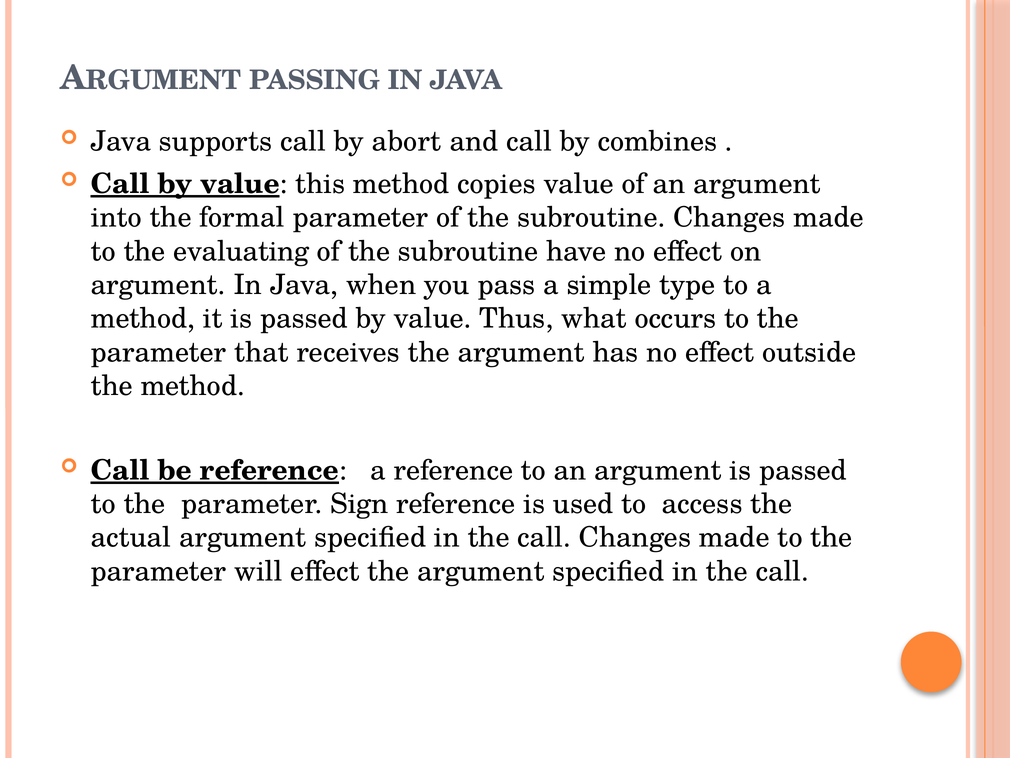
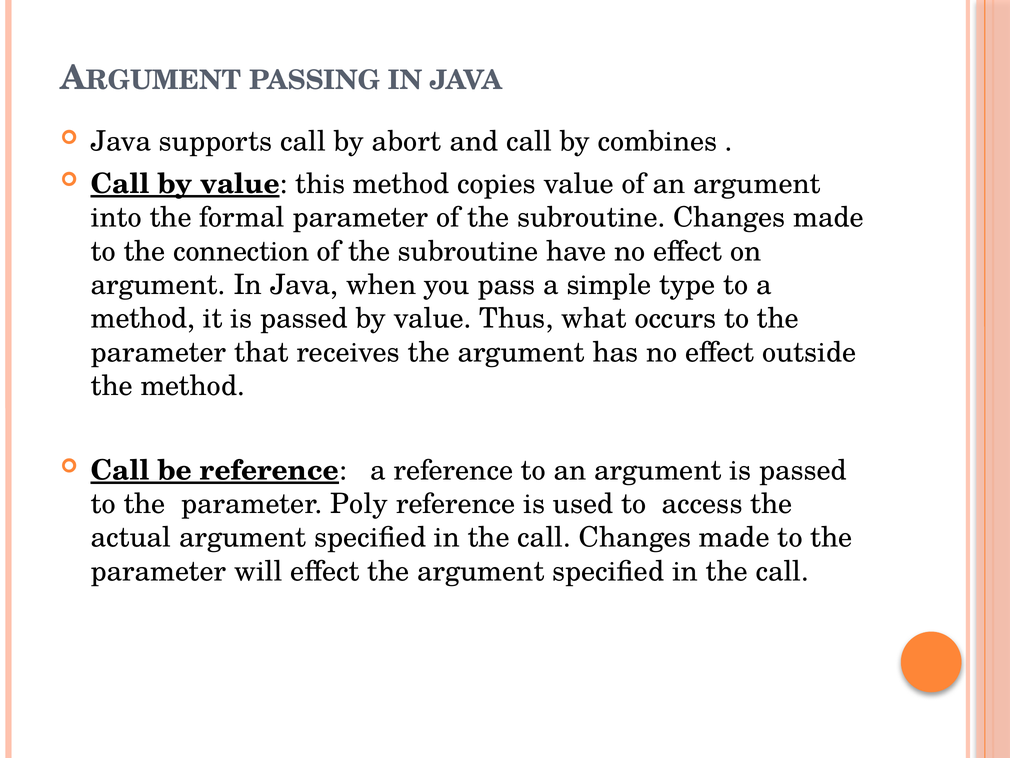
evaluating: evaluating -> connection
Sign: Sign -> Poly
